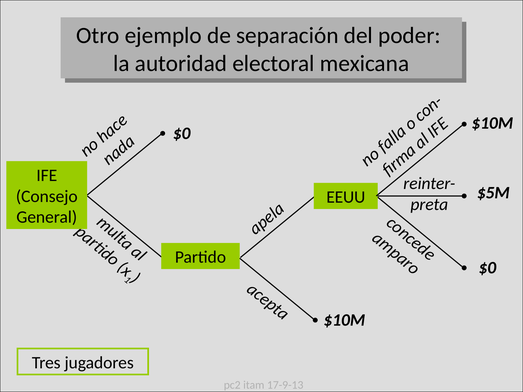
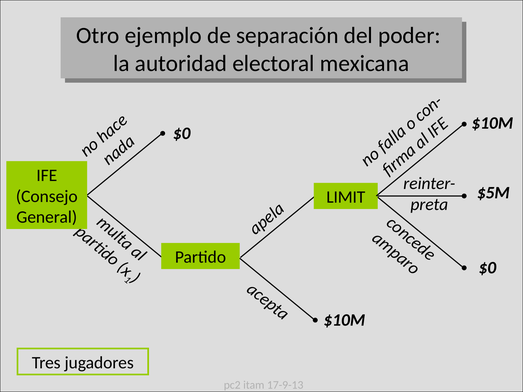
EEUU: EEUU -> LIMIT
